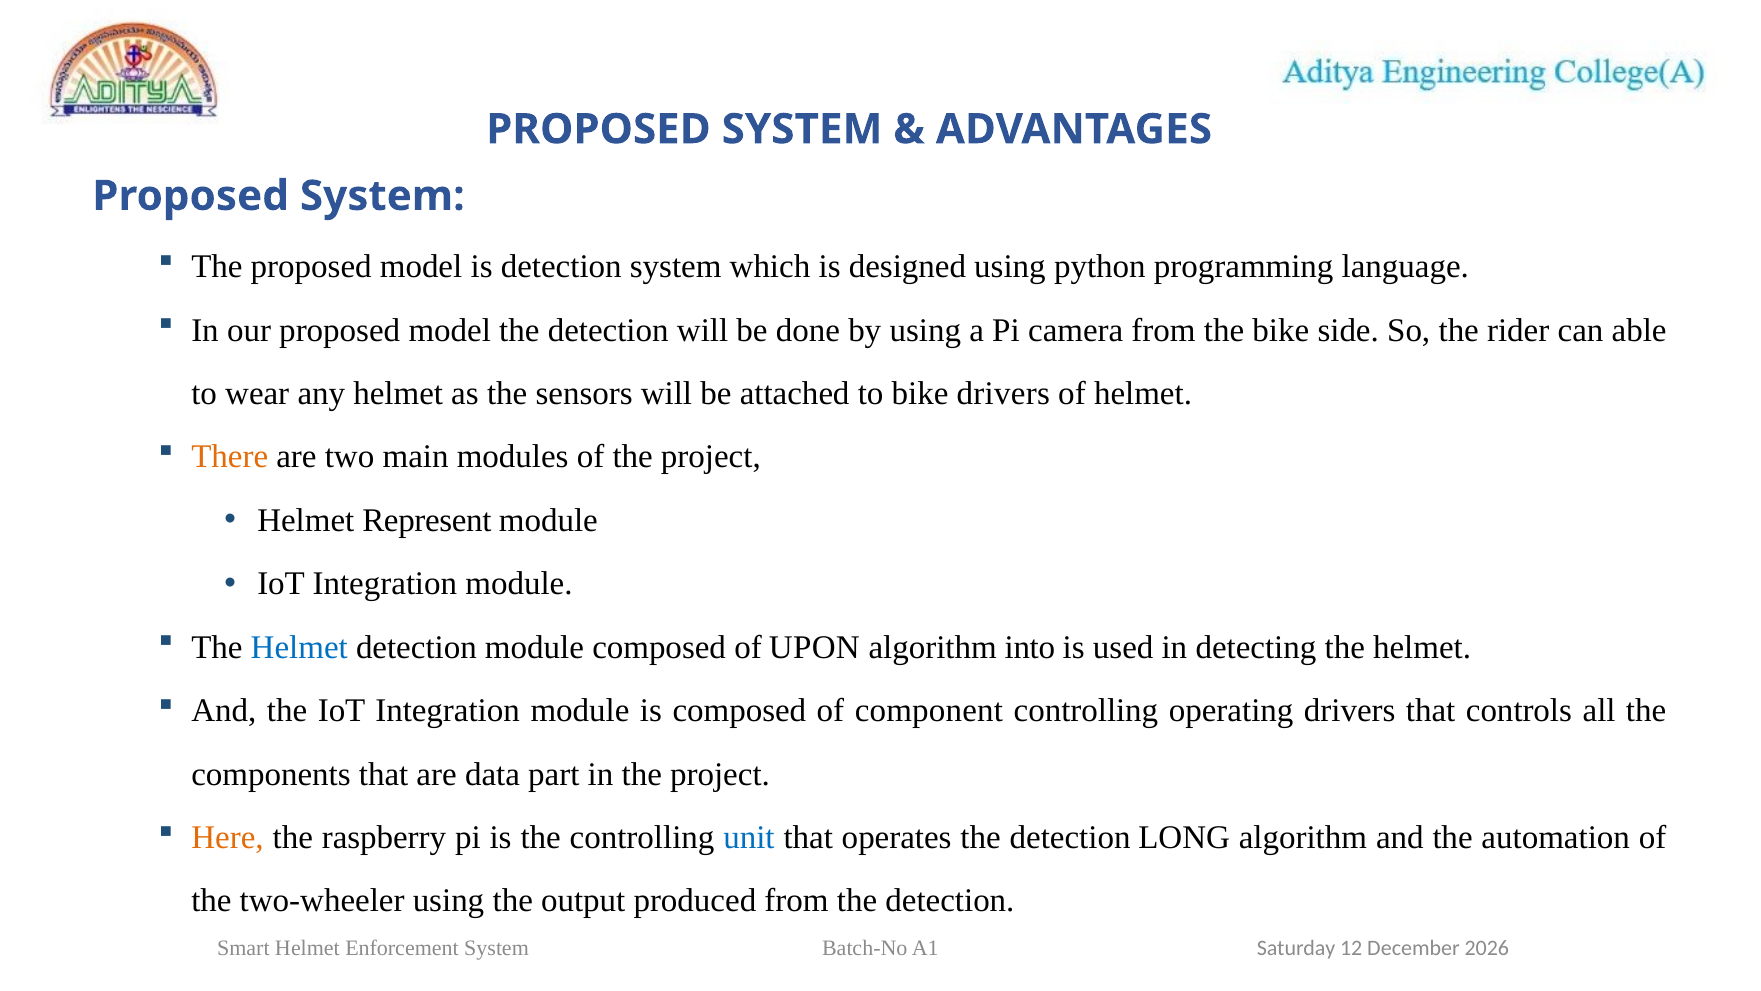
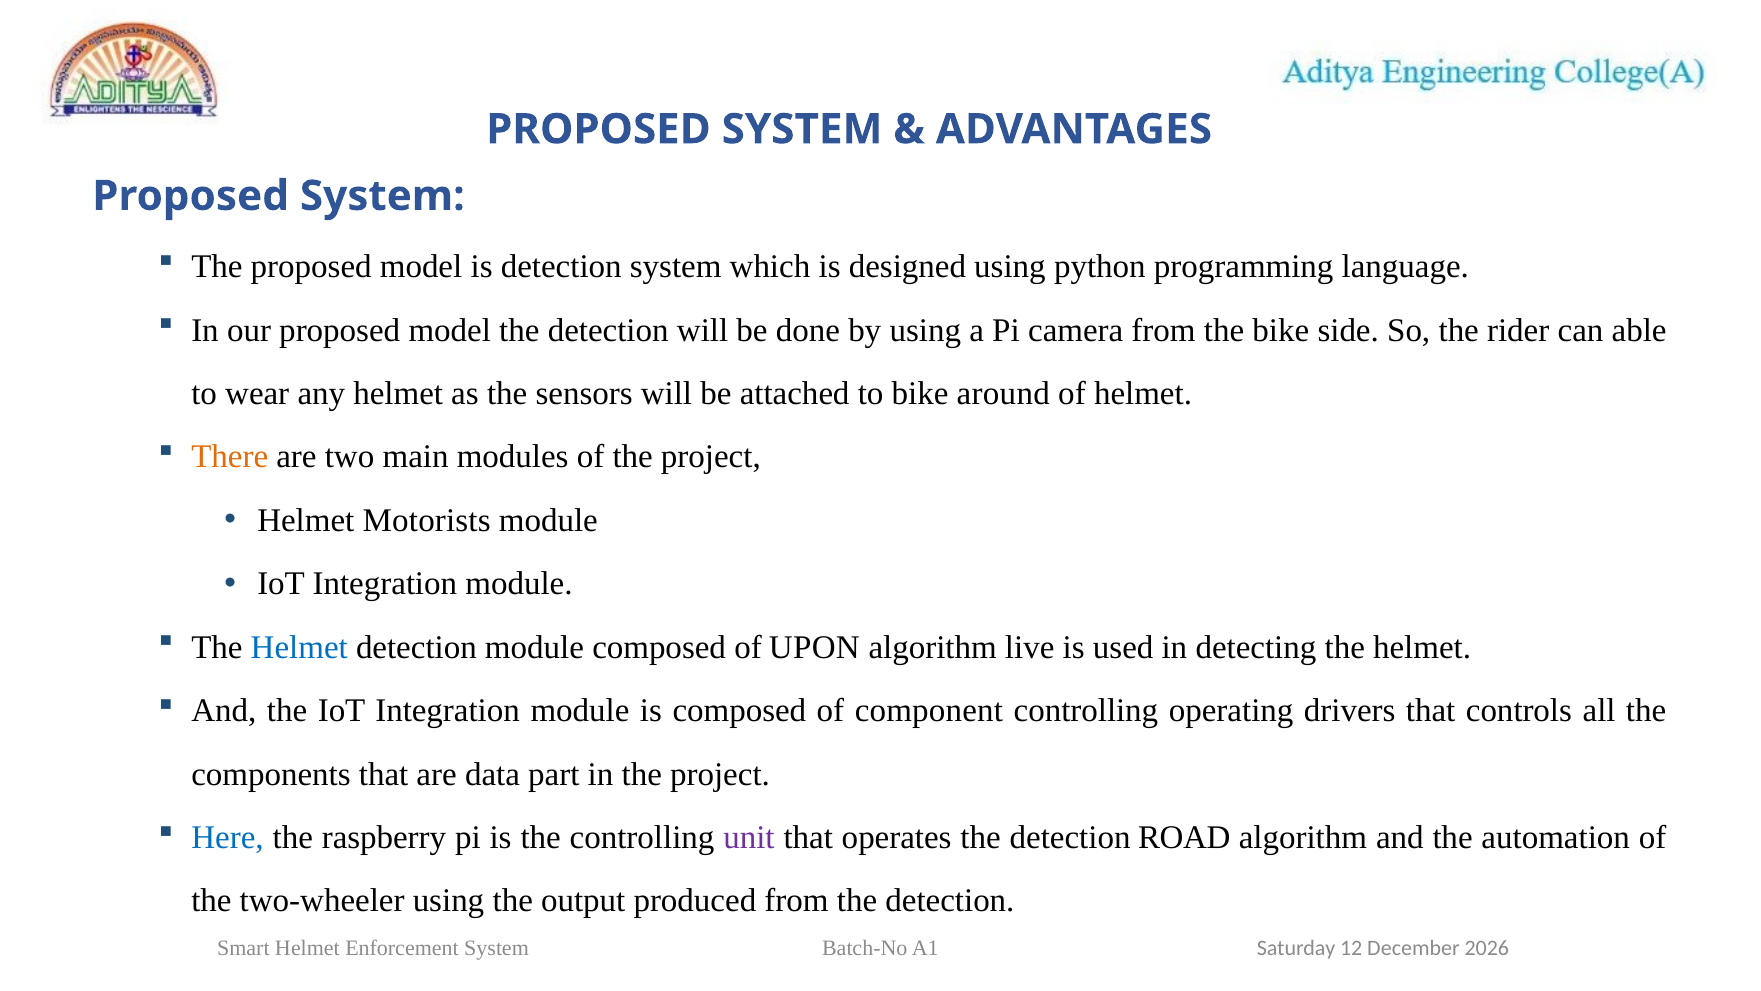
bike drivers: drivers -> around
Represent: Represent -> Motorists
into: into -> live
Here colour: orange -> blue
unit colour: blue -> purple
LONG: LONG -> ROAD
